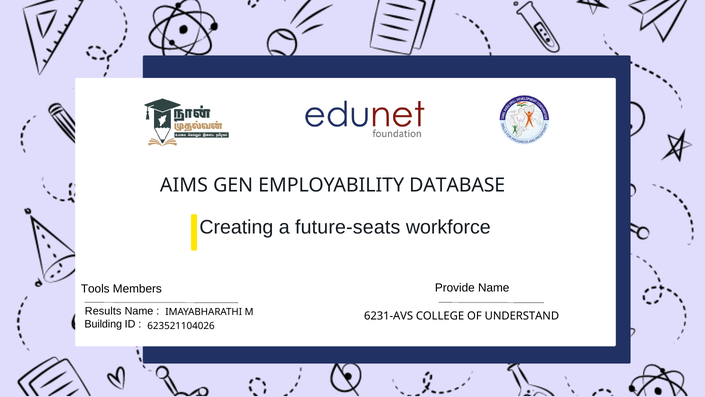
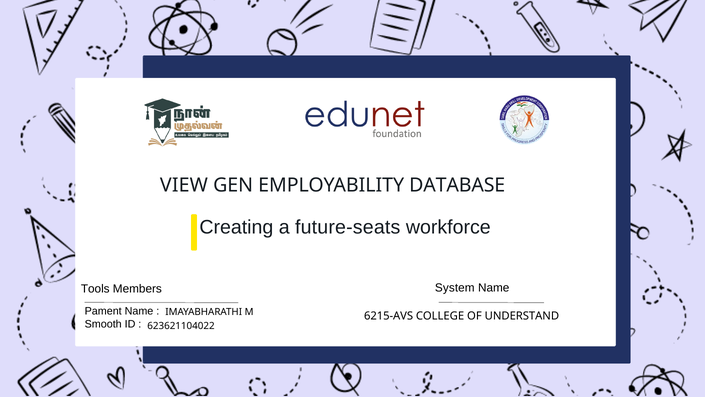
AIMS: AIMS -> VIEW
Provide: Provide -> System
Results: Results -> Pament
6231-AVS: 6231-AVS -> 6215-AVS
Building: Building -> Smooth
623521104026: 623521104026 -> 623621104022
